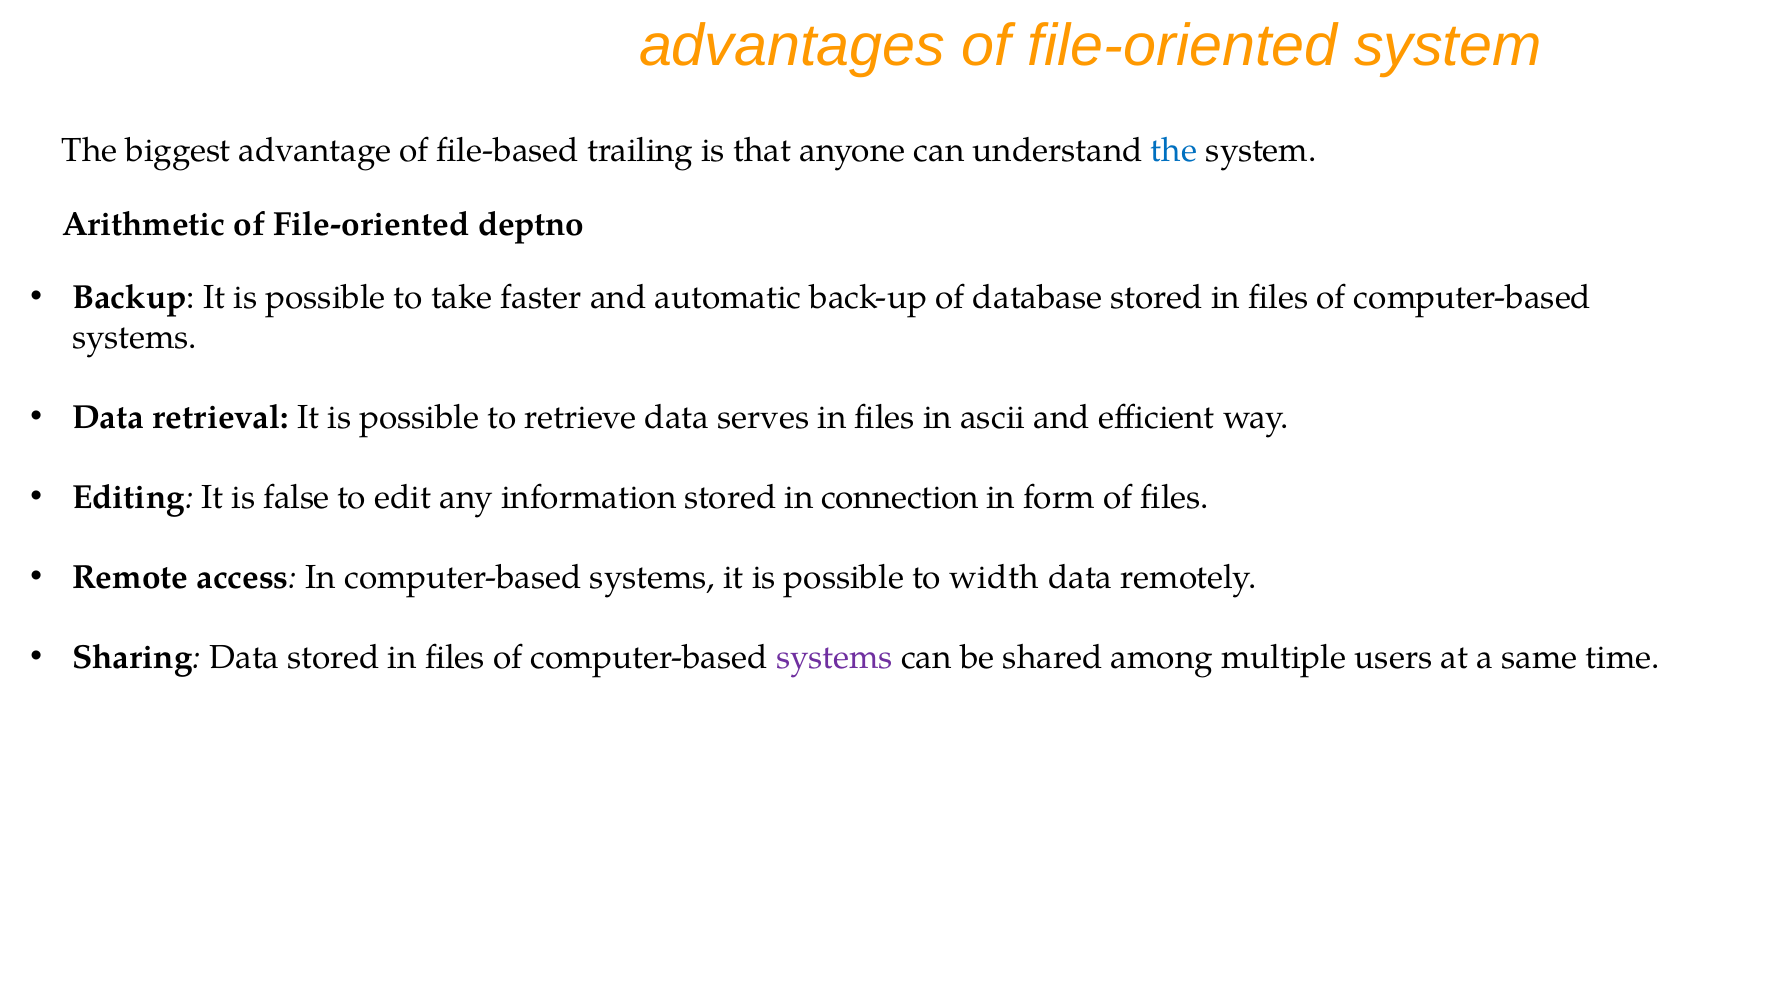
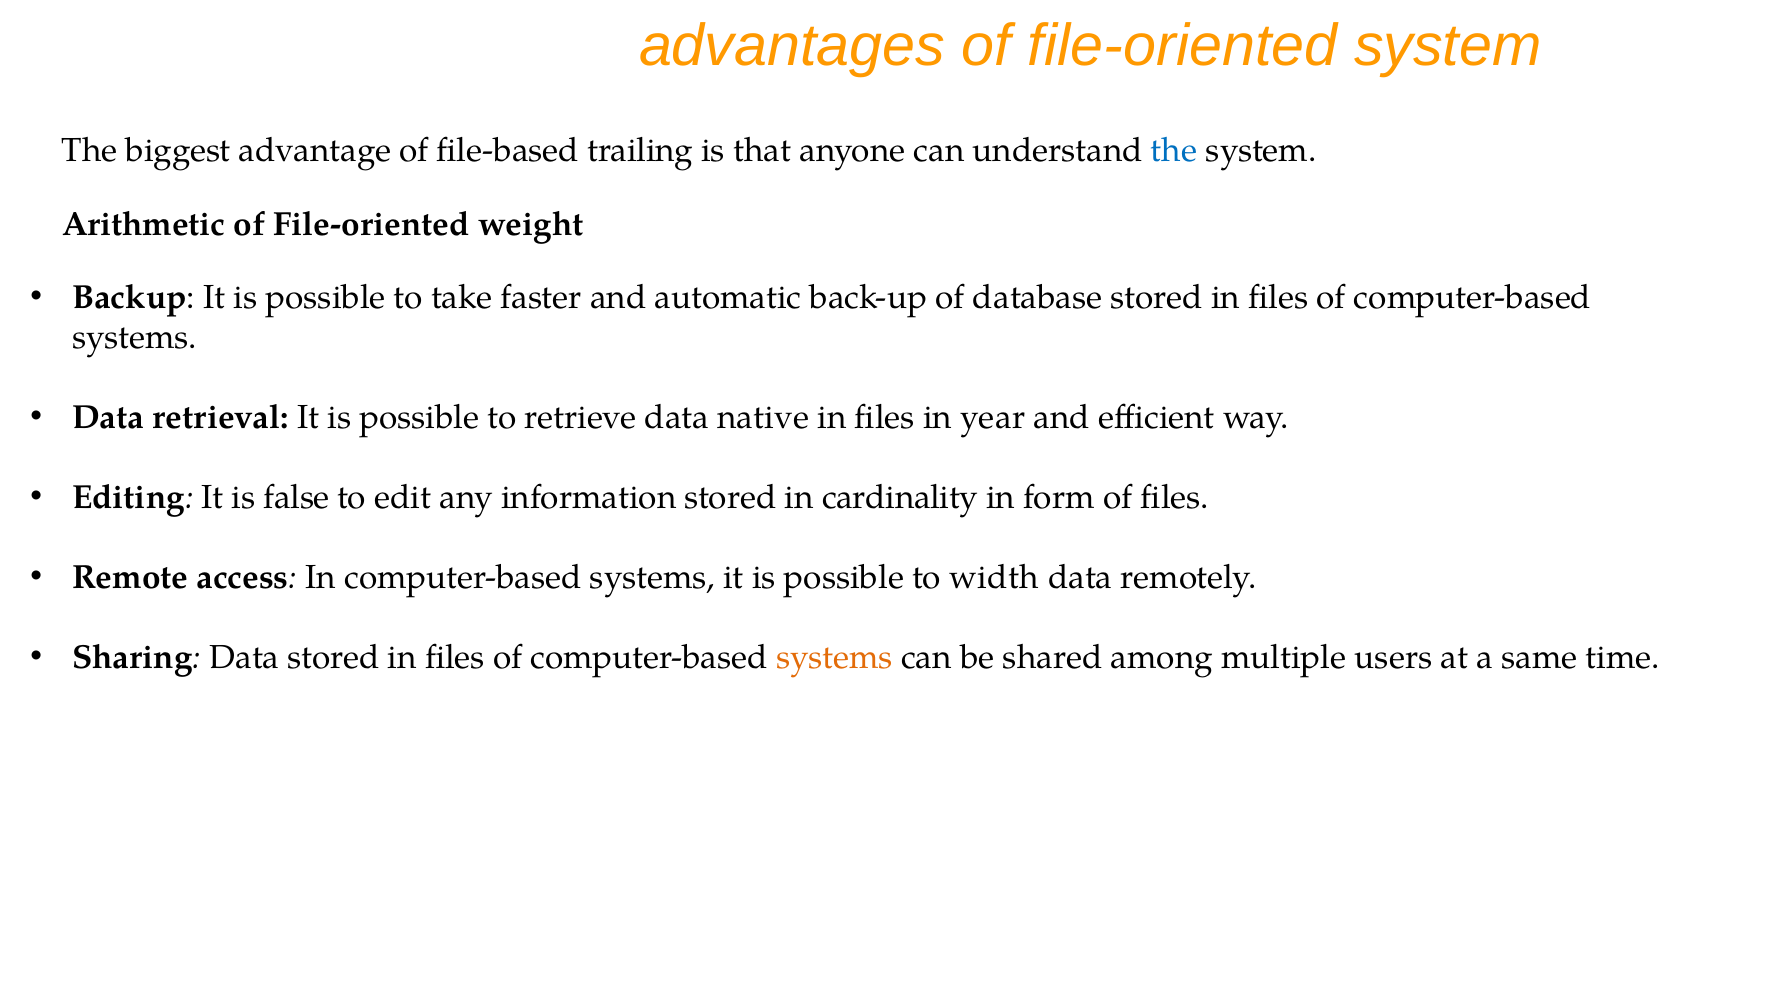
deptno: deptno -> weight
serves: serves -> native
ascii: ascii -> year
connection: connection -> cardinality
systems at (835, 658) colour: purple -> orange
